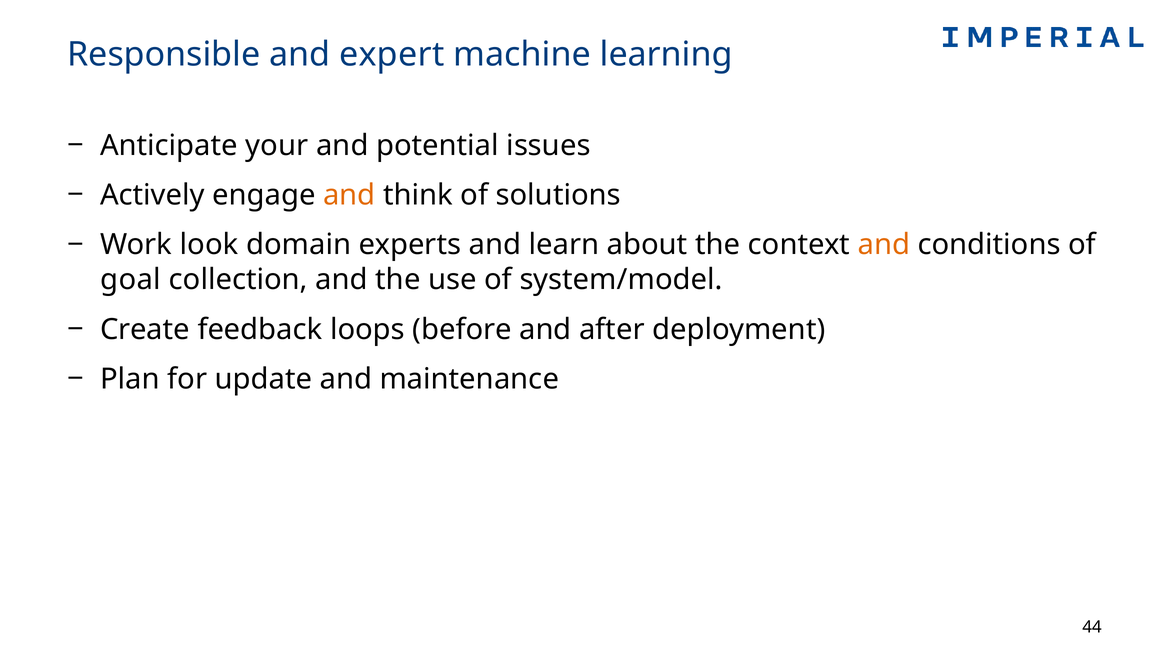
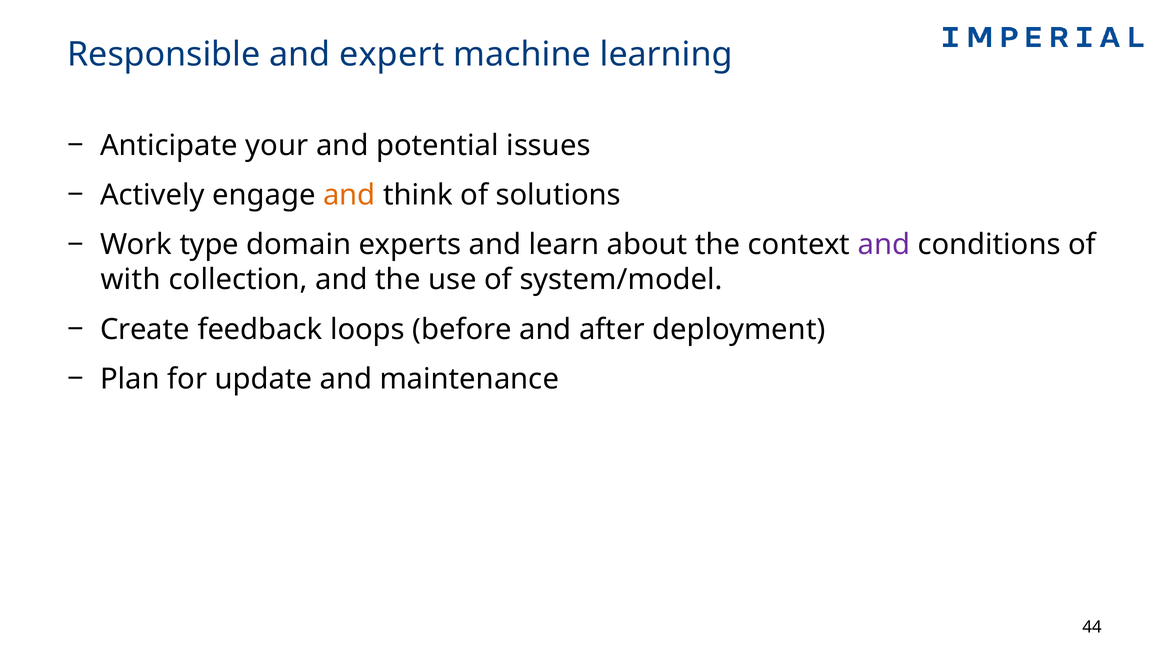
look: look -> type
and at (884, 245) colour: orange -> purple
goal: goal -> with
